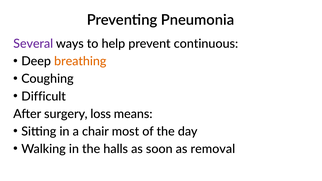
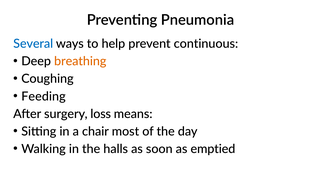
Several colour: purple -> blue
Difficult: Difficult -> Feeding
removal: removal -> emptied
